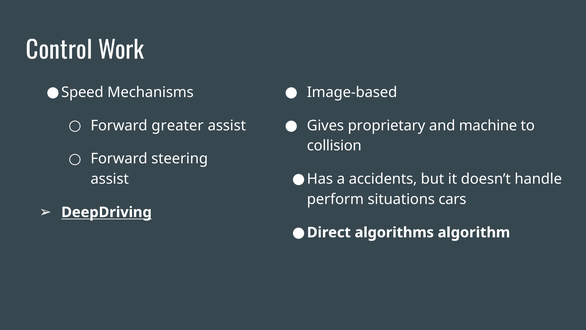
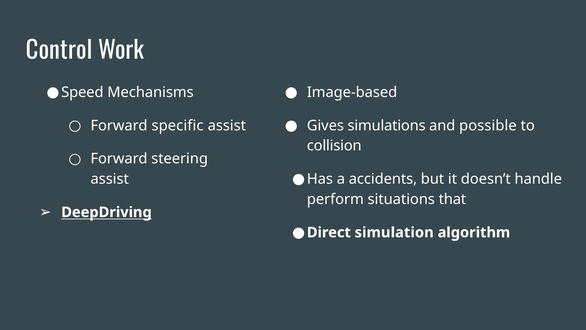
greater: greater -> specific
proprietary: proprietary -> simulations
machine: machine -> possible
cars: cars -> that
algorithms: algorithms -> simulation
